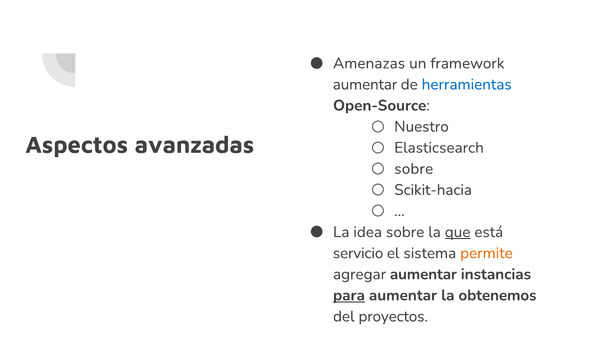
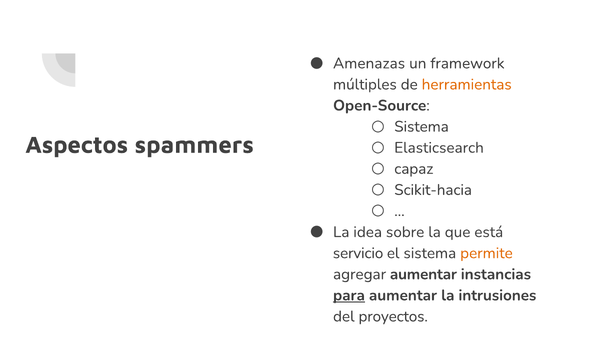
aumentar at (365, 84): aumentar -> múltiples
herramientas colour: blue -> orange
Nuestro at (421, 127): Nuestro -> Sistema
avanzadas: avanzadas -> spammers
sobre at (414, 169): sobre -> capaz
que underline: present -> none
obtenemos: obtenemos -> intrusiones
